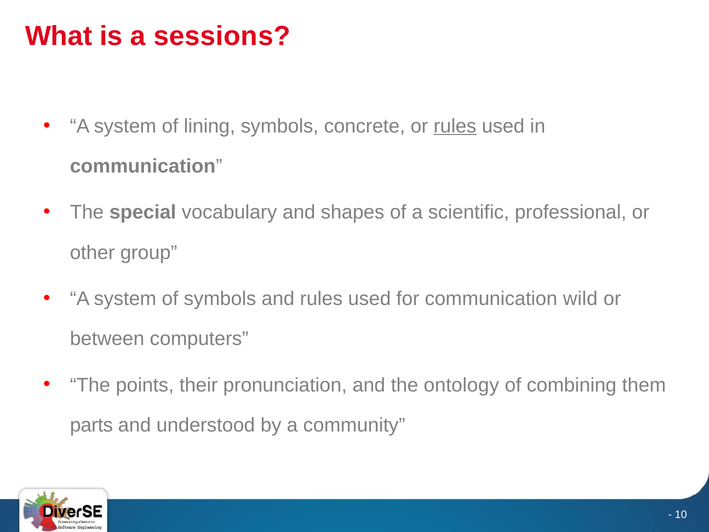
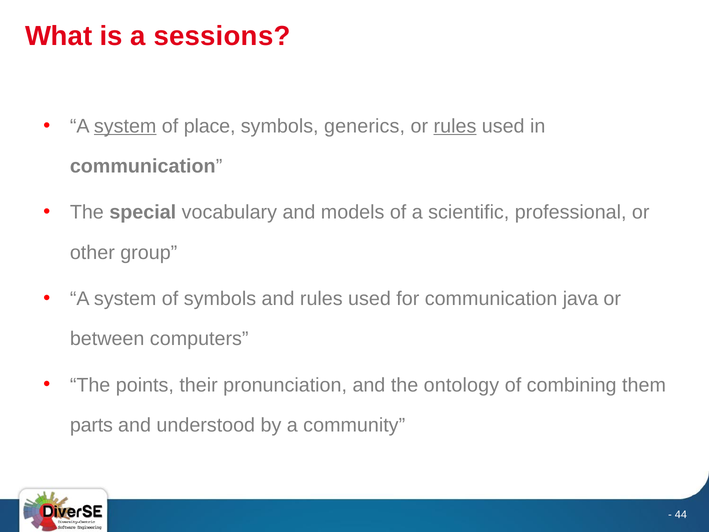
system at (125, 126) underline: none -> present
lining: lining -> place
concrete: concrete -> generics
shapes: shapes -> models
wild: wild -> java
10: 10 -> 44
